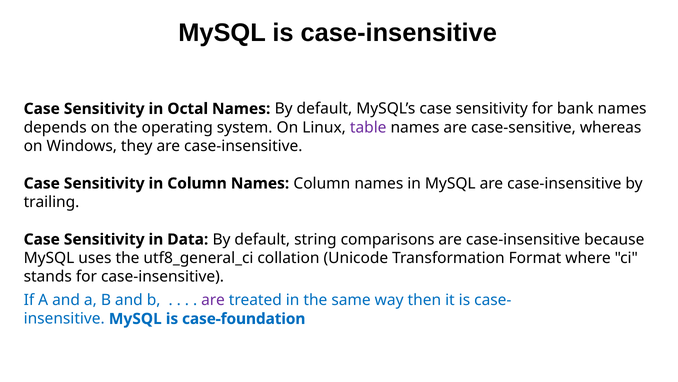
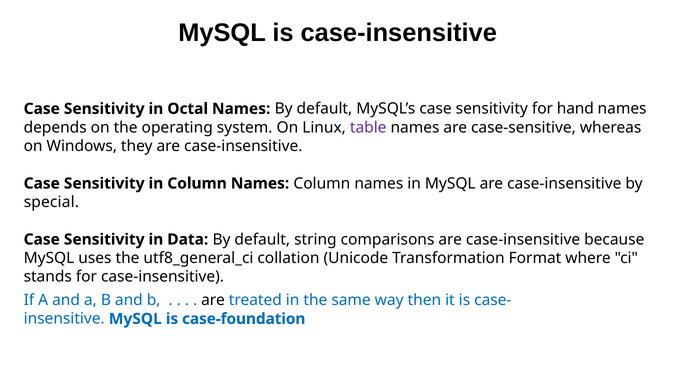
bank: bank -> hand
trailing: trailing -> special
are at (213, 300) colour: purple -> black
